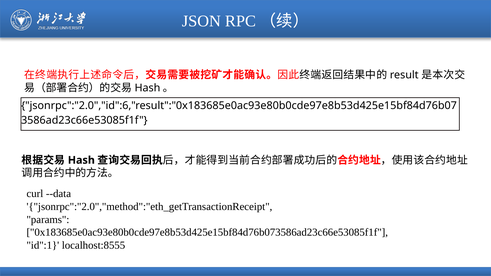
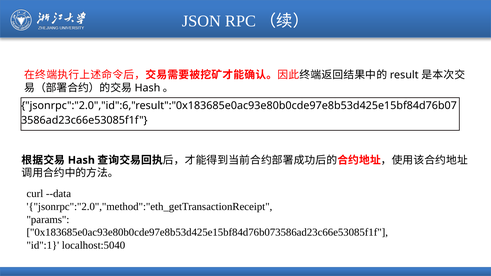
localhost:8555: localhost:8555 -> localhost:5040
